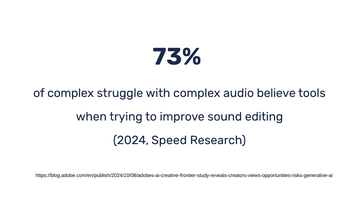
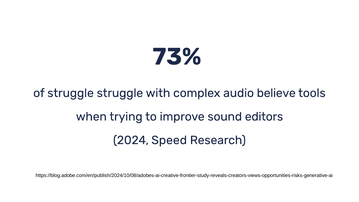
of complex: complex -> struggle
editing: editing -> editors
